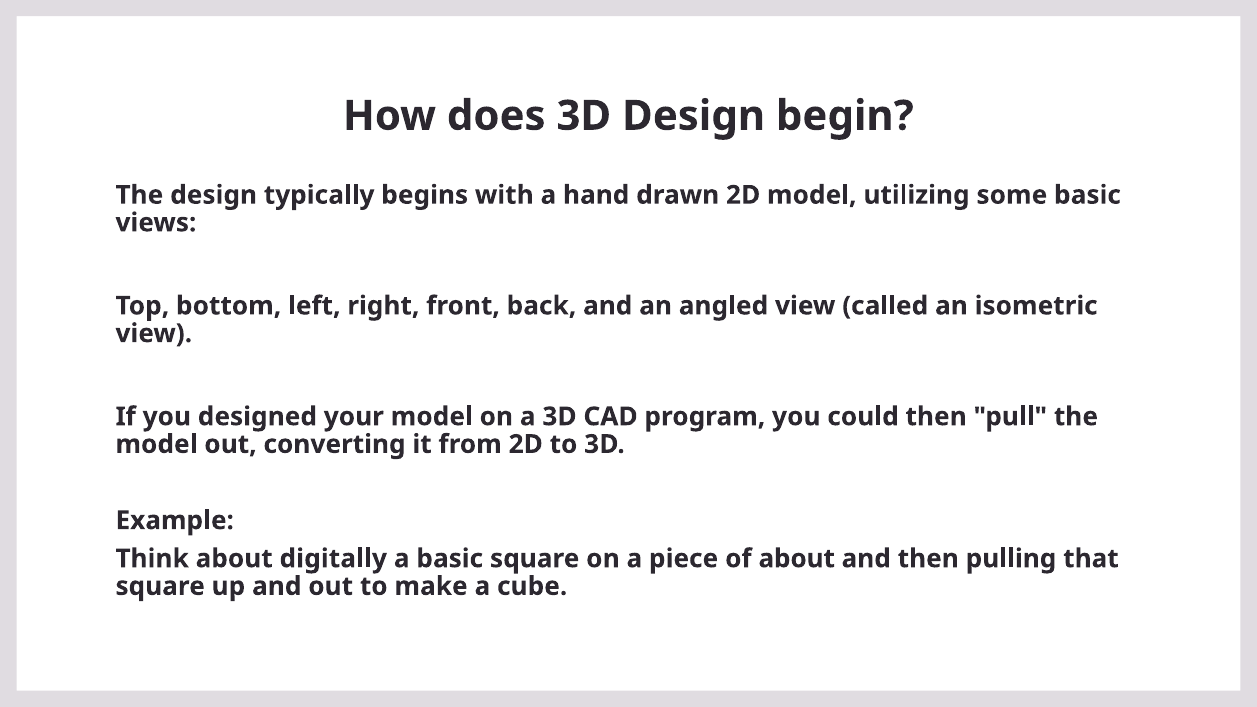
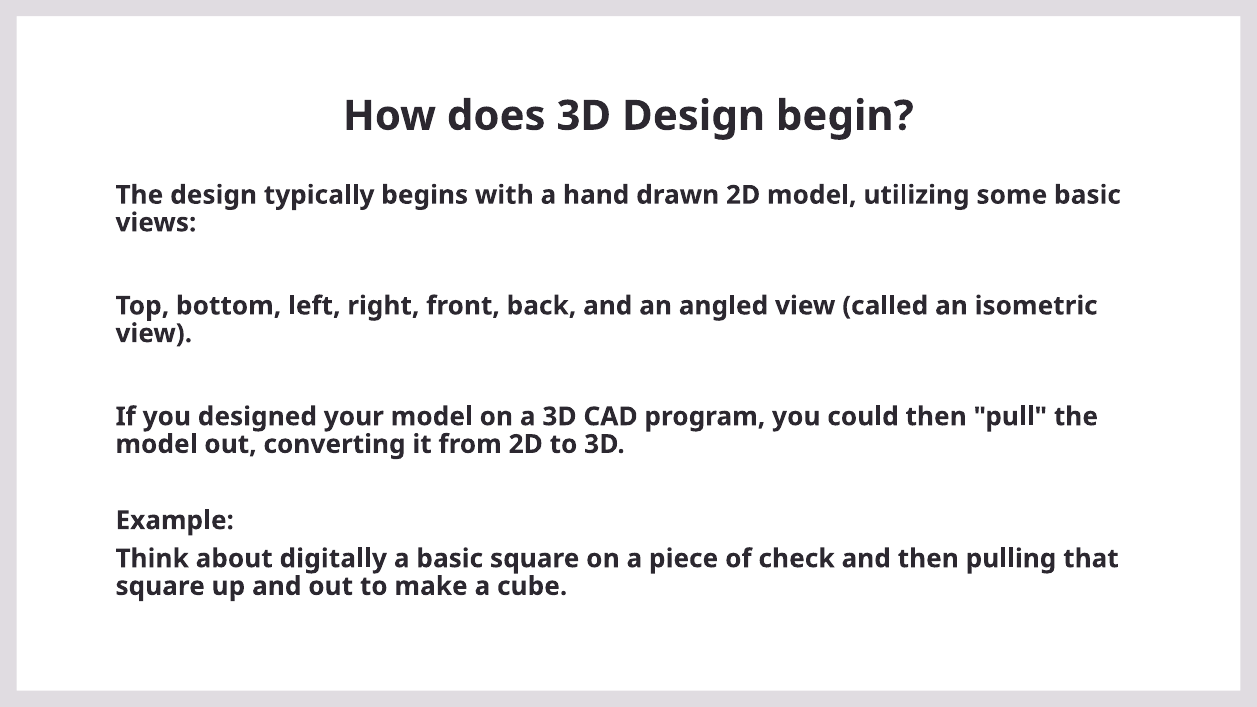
of about: about -> check
